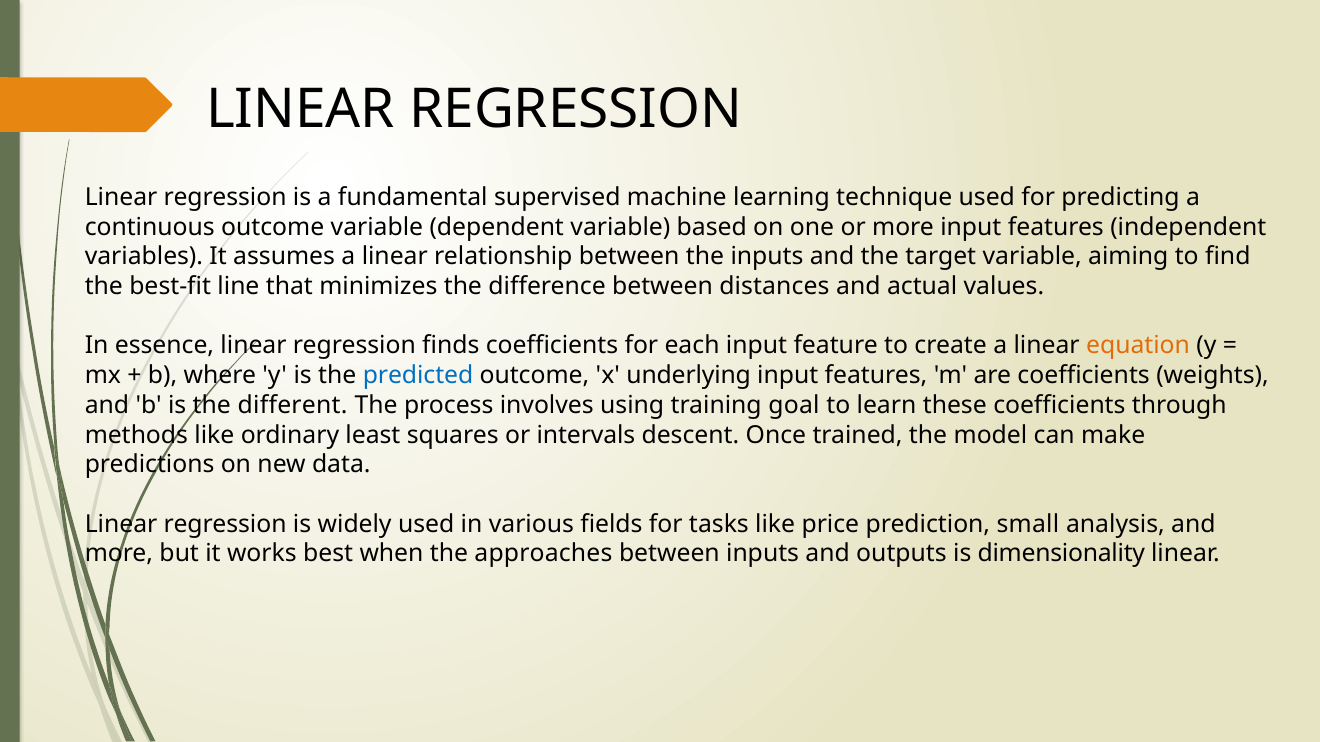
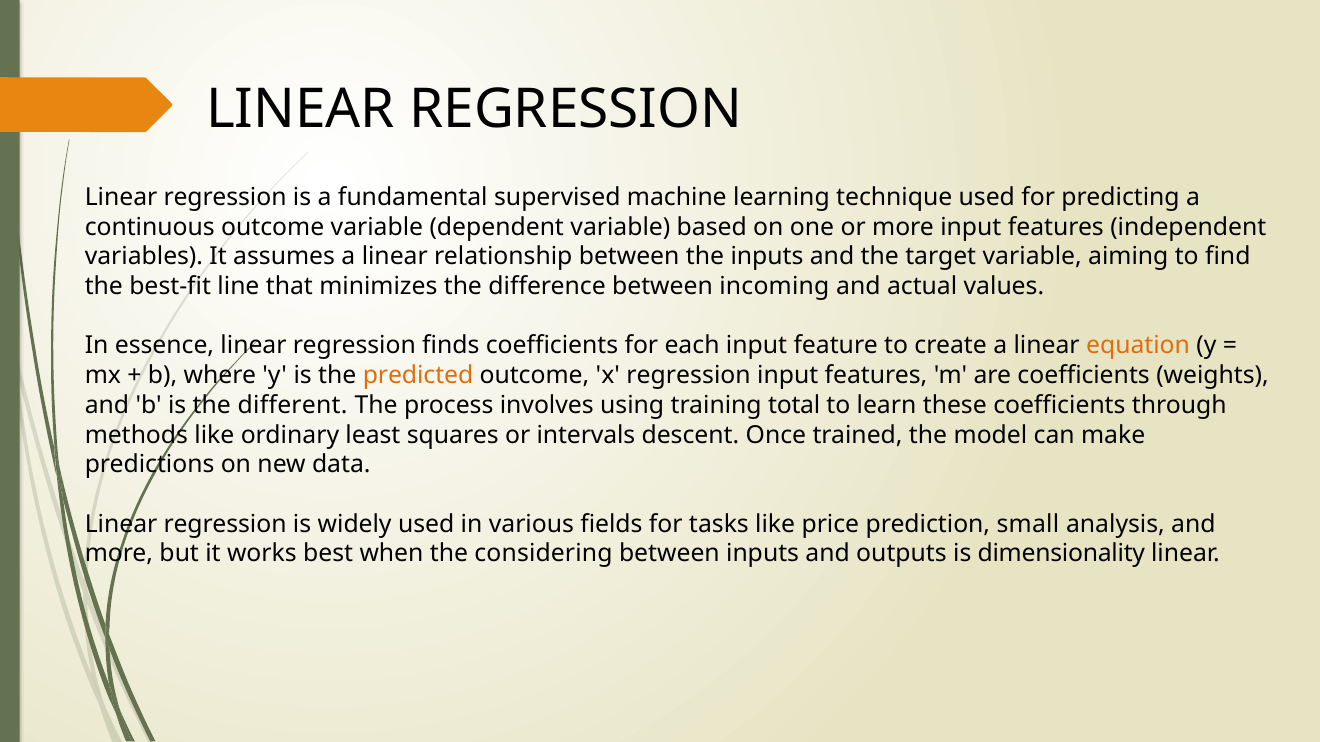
distances: distances -> incoming
predicted colour: blue -> orange
x underlying: underlying -> regression
goal: goal -> total
approaches: approaches -> considering
